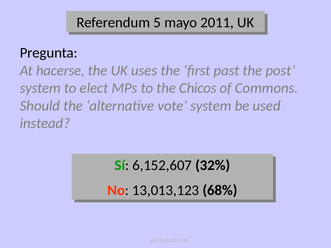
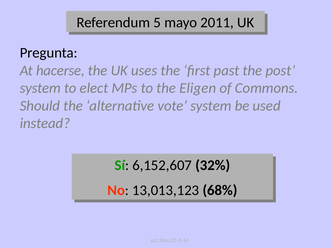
Chicos: Chicos -> Eligen
